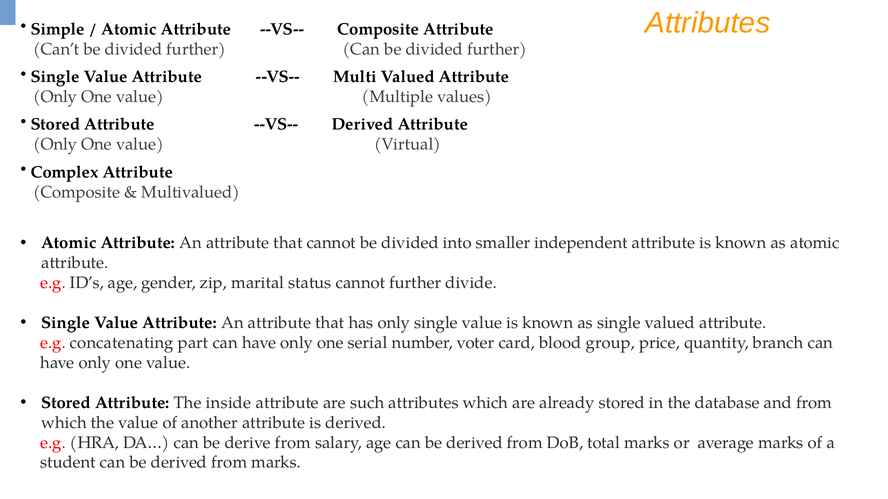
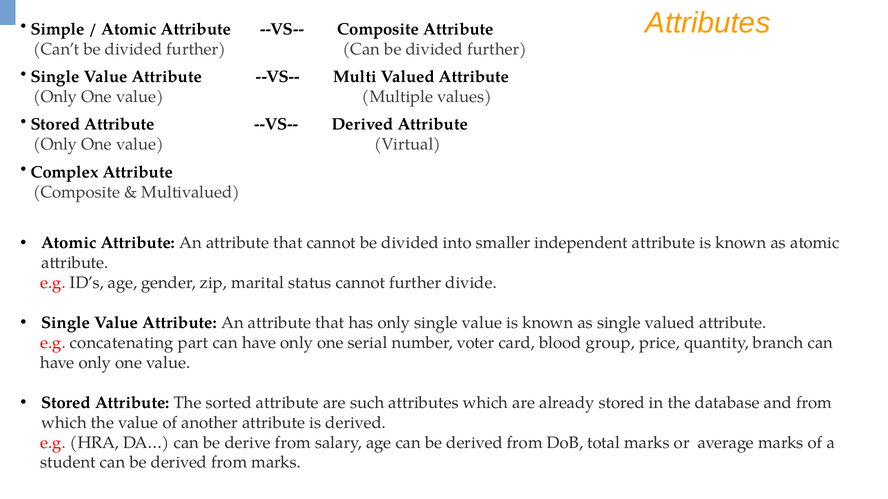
inside: inside -> sorted
